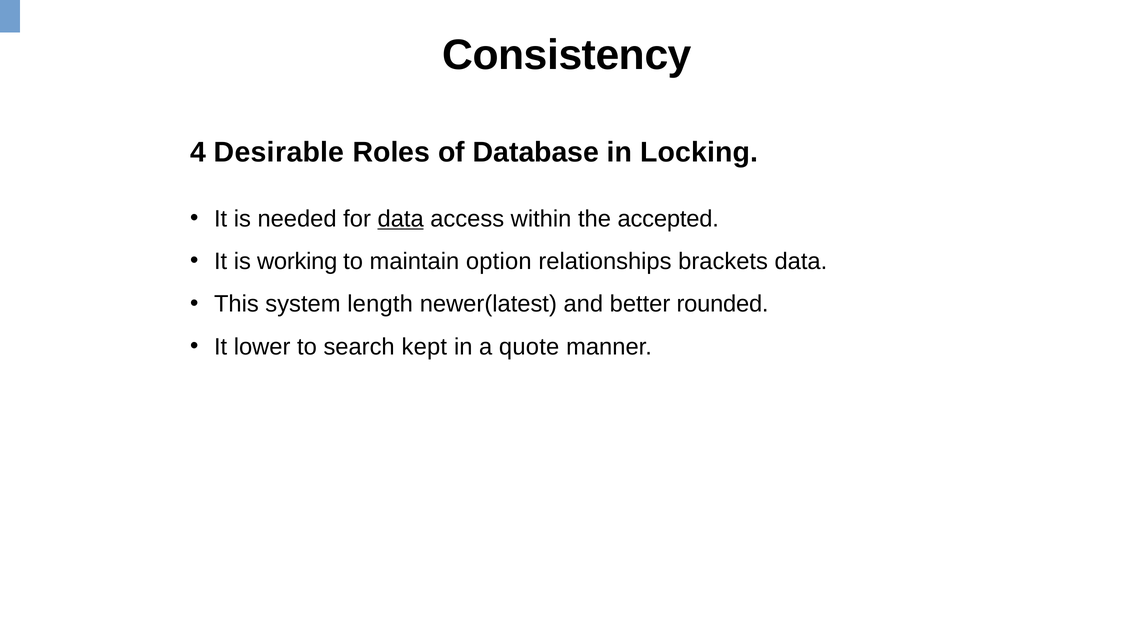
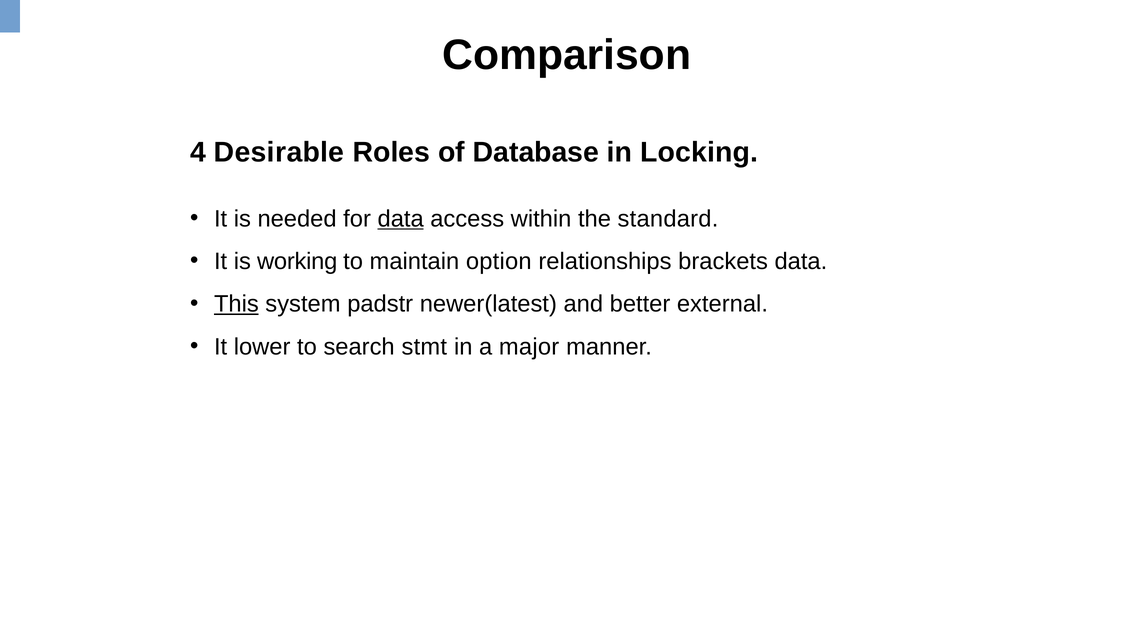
Consistency: Consistency -> Comparison
accepted: accepted -> standard
This underline: none -> present
length: length -> padstr
rounded: rounded -> external
kept: kept -> stmt
quote: quote -> major
